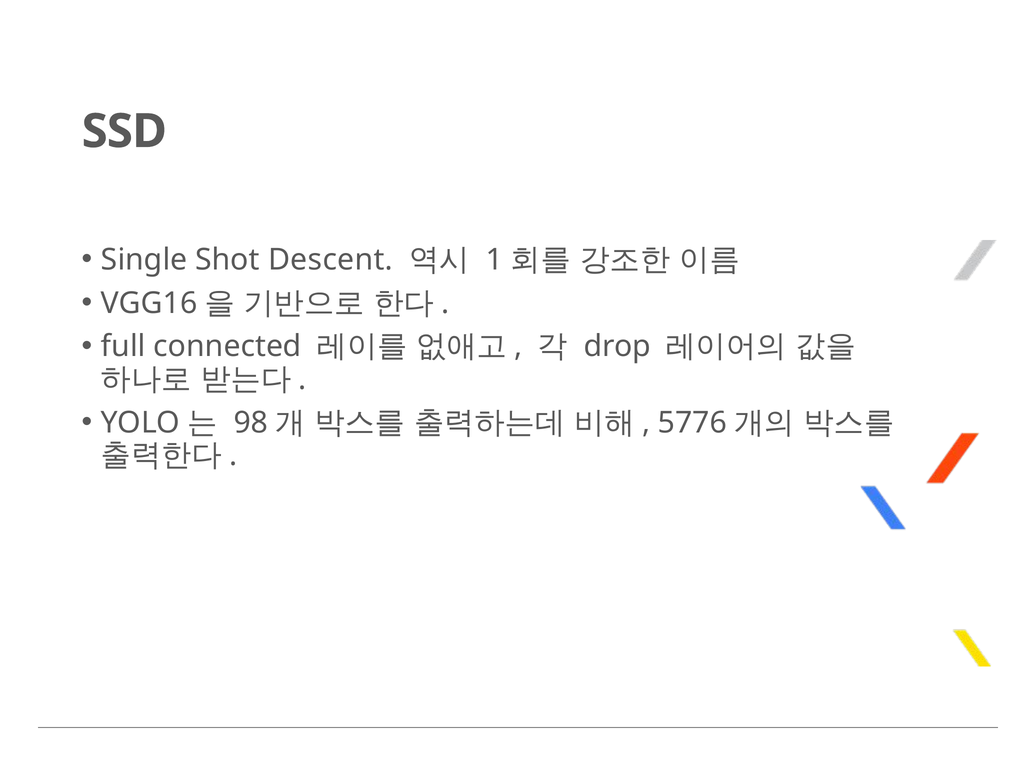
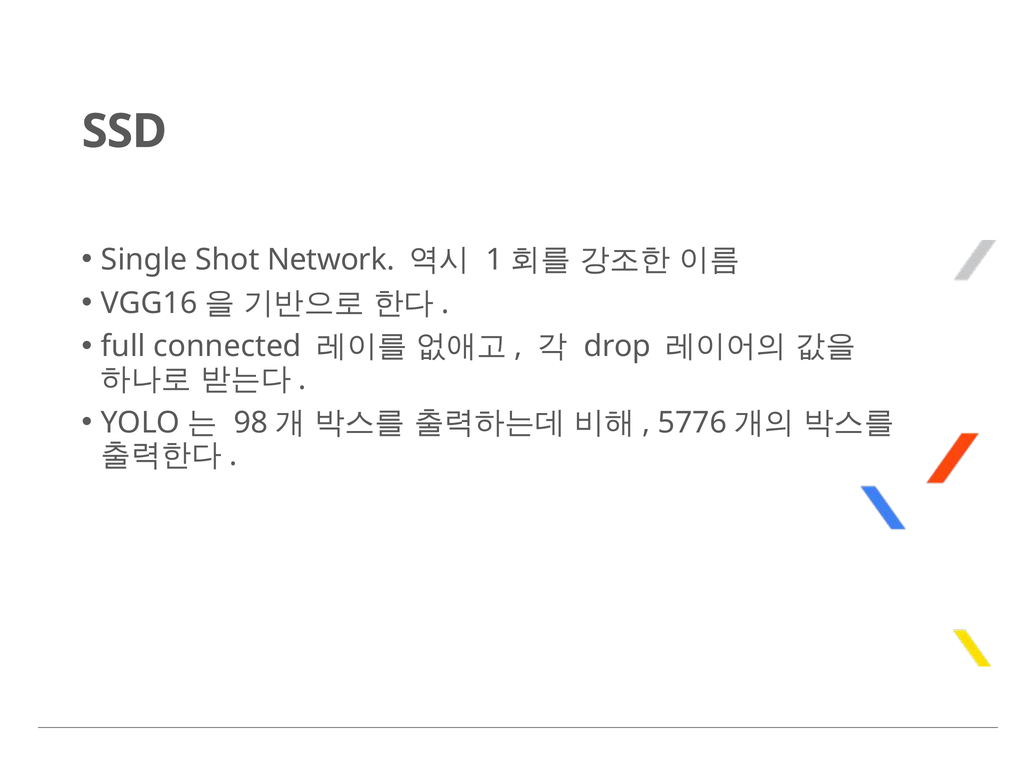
Descent: Descent -> Network
